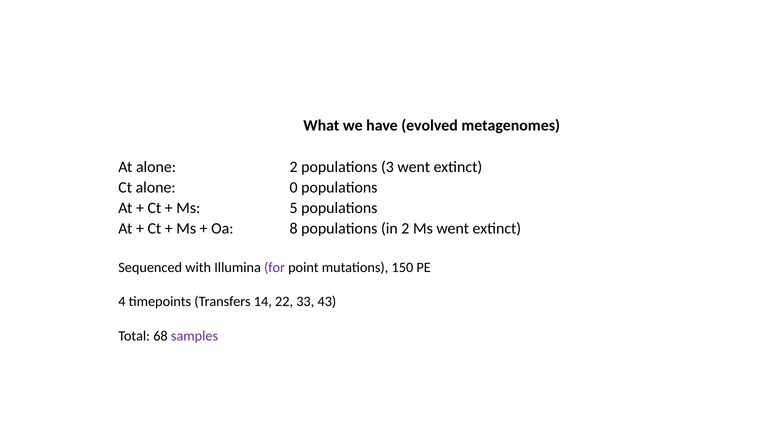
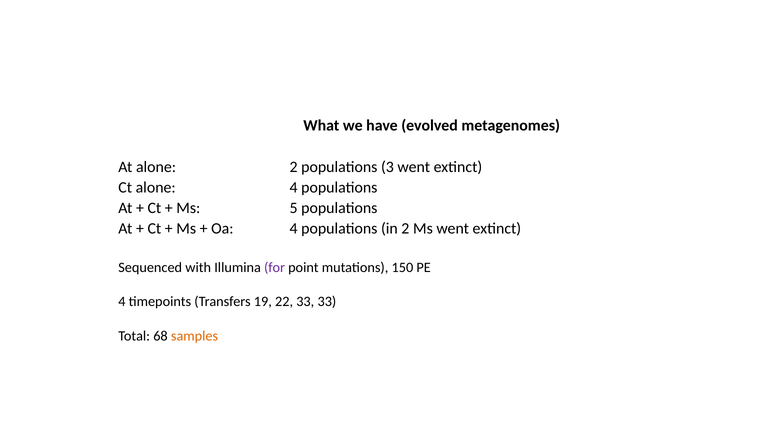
alone 0: 0 -> 4
Oa 8: 8 -> 4
14: 14 -> 19
33 43: 43 -> 33
samples colour: purple -> orange
